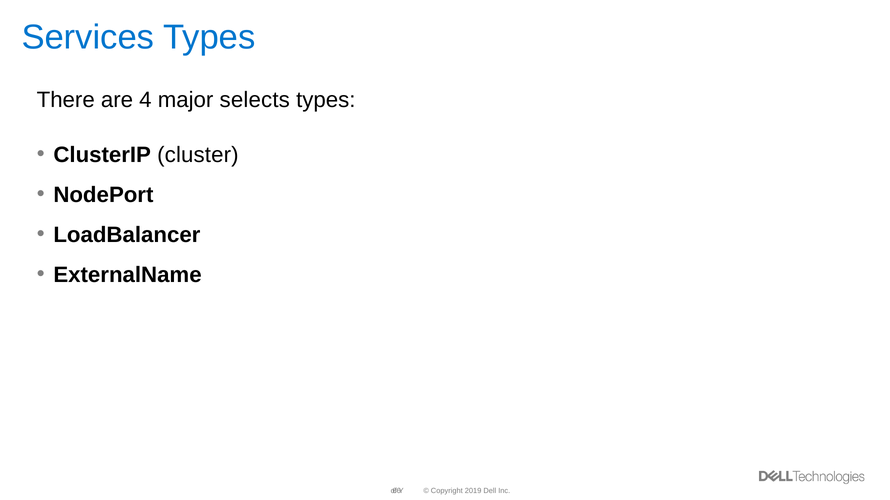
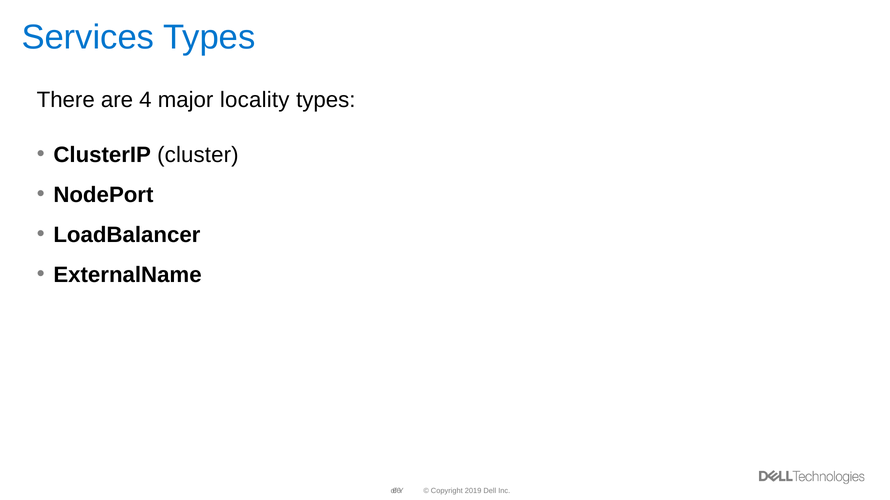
selects: selects -> locality
